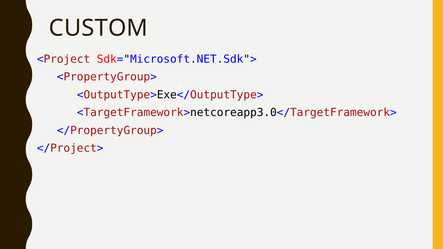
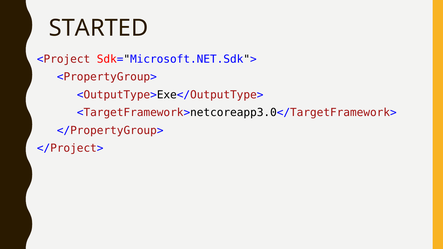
CUSTOM: CUSTOM -> STARTED
